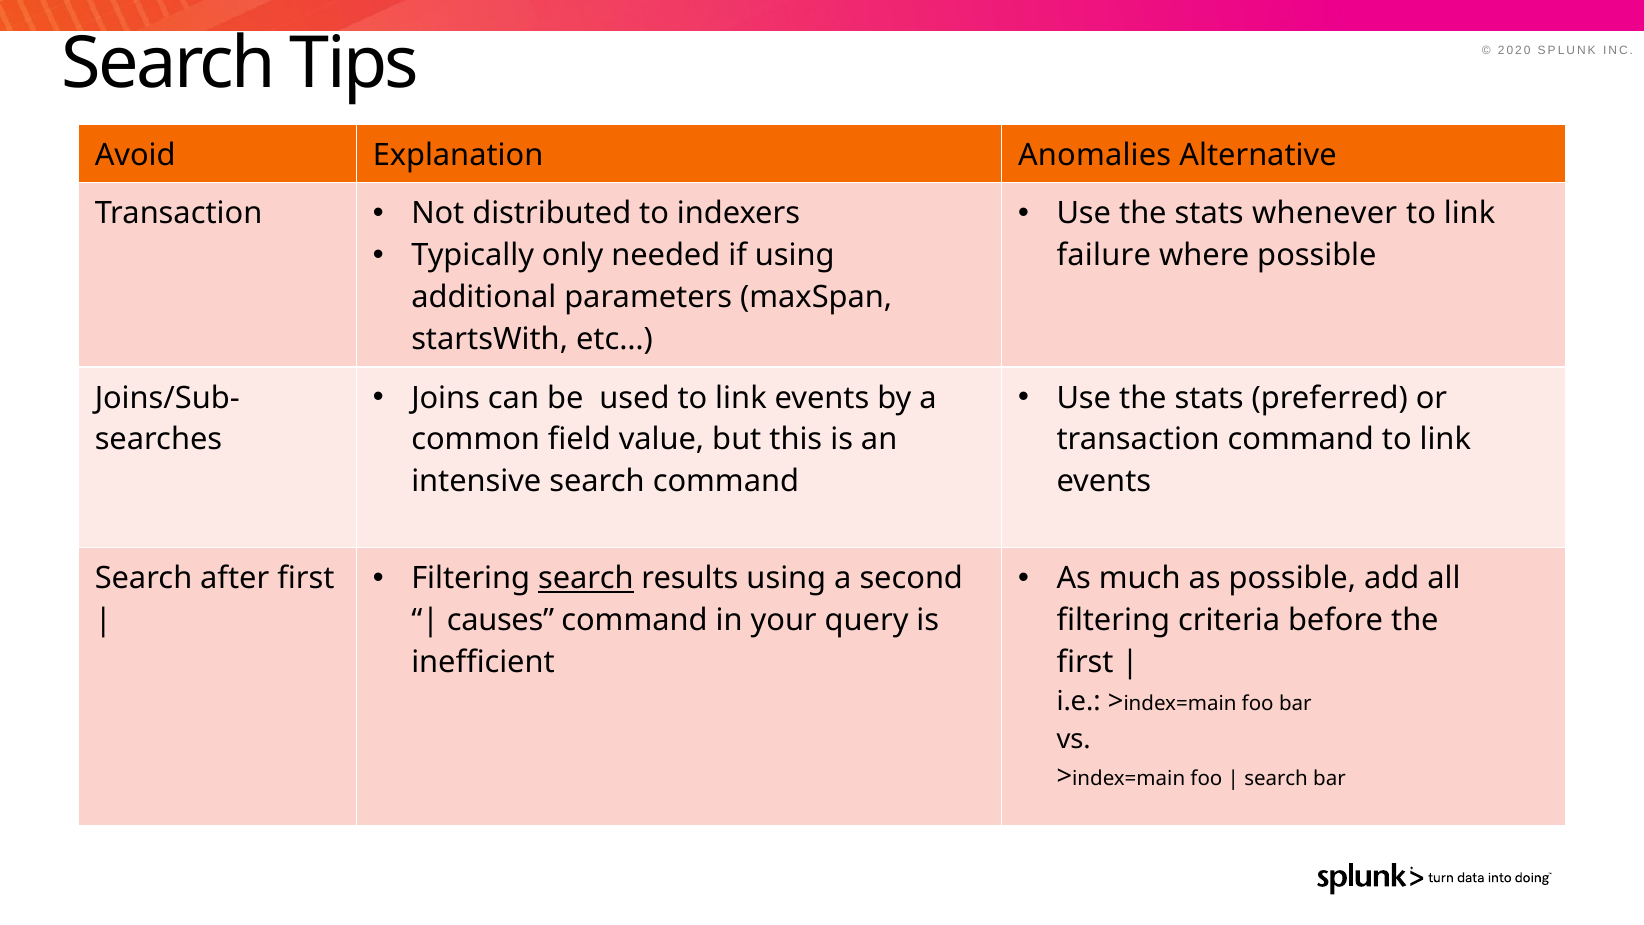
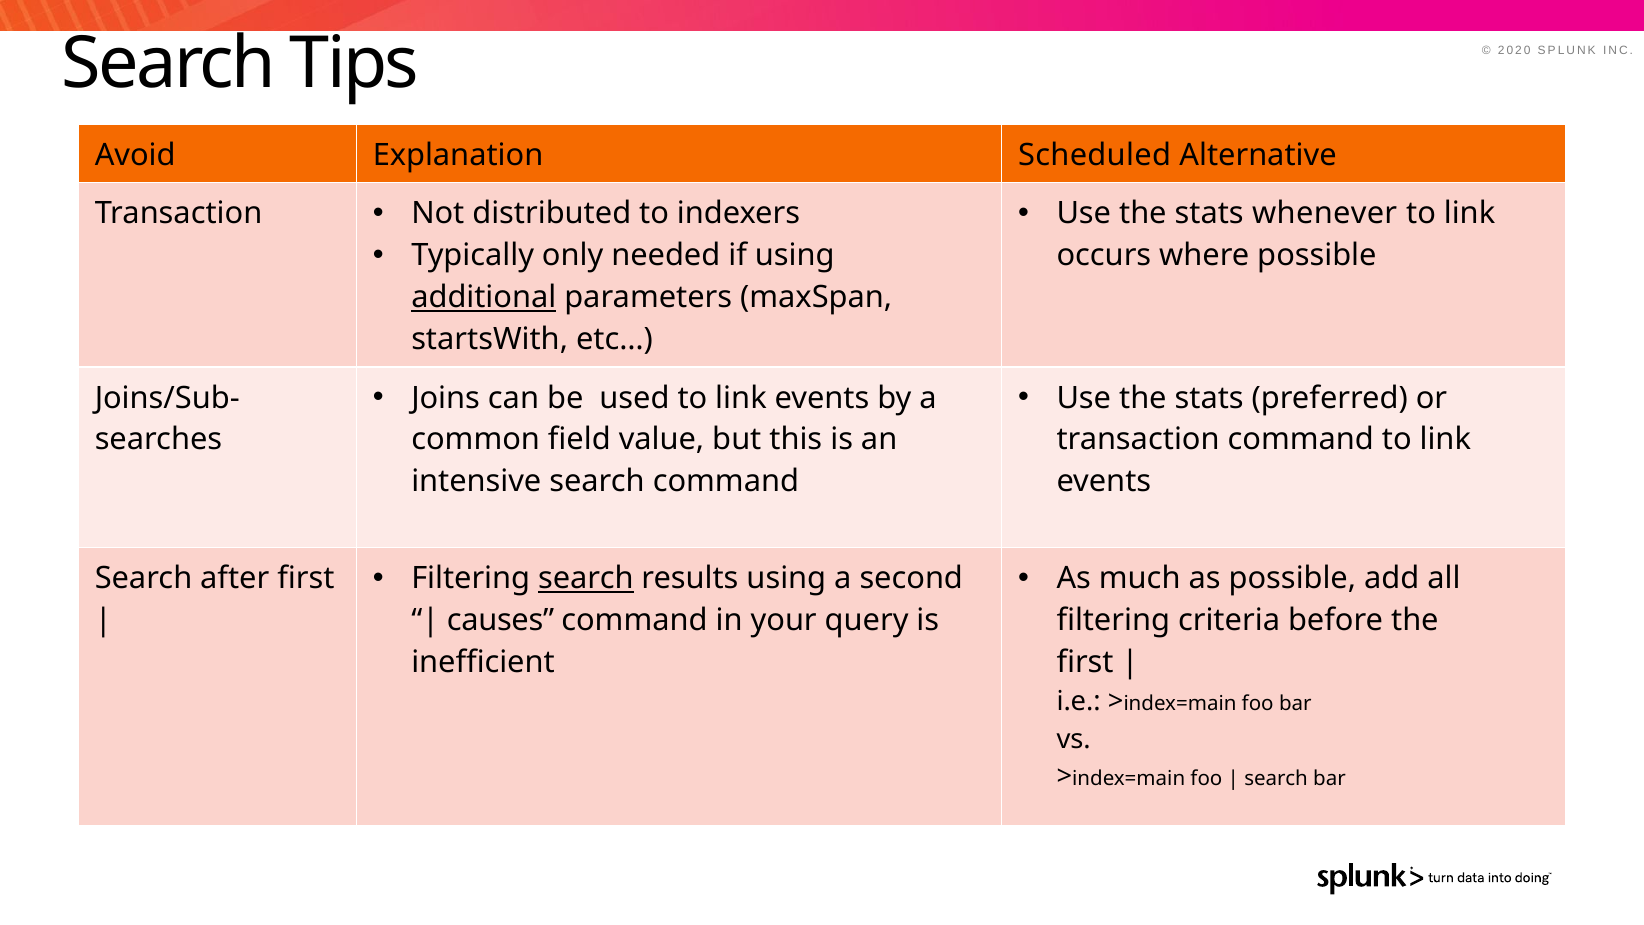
Anomalies: Anomalies -> Scheduled
failure: failure -> occurs
additional underline: none -> present
